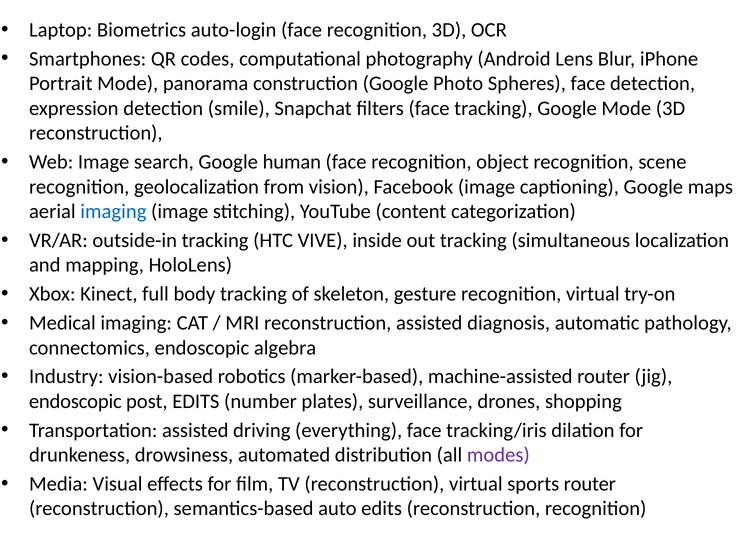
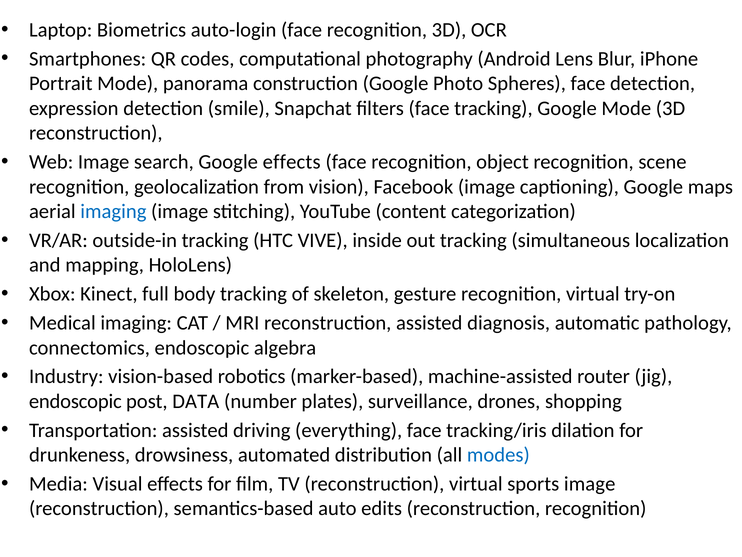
Google human: human -> effects
post EDITS: EDITS -> DATA
modes colour: purple -> blue
sports router: router -> image
